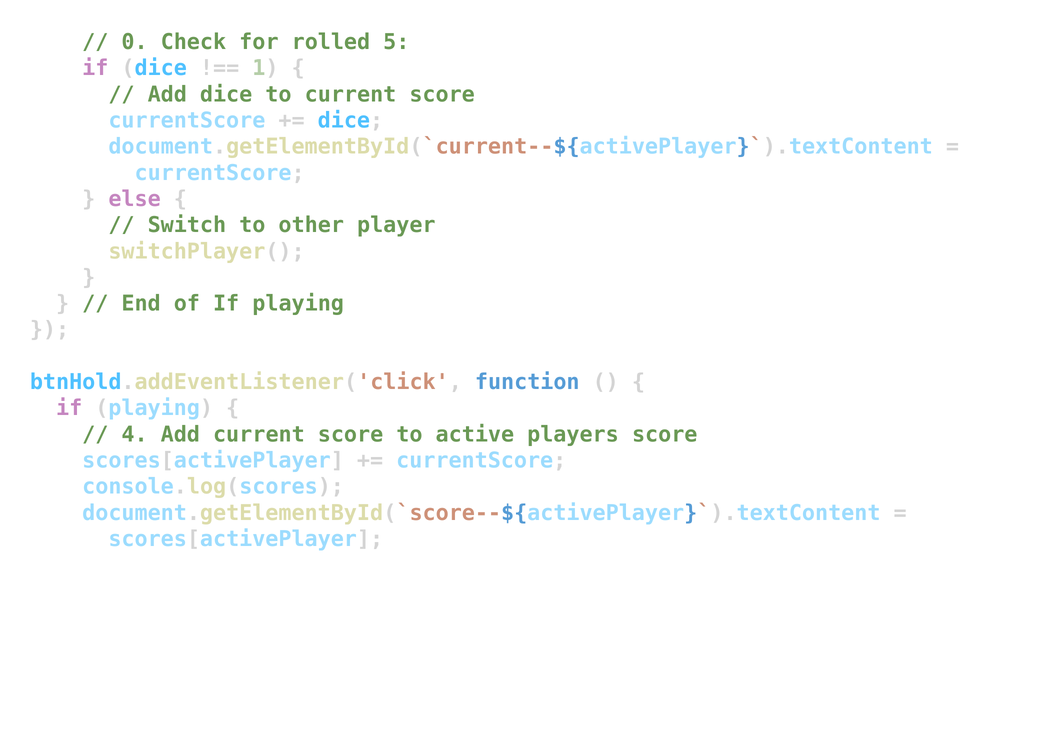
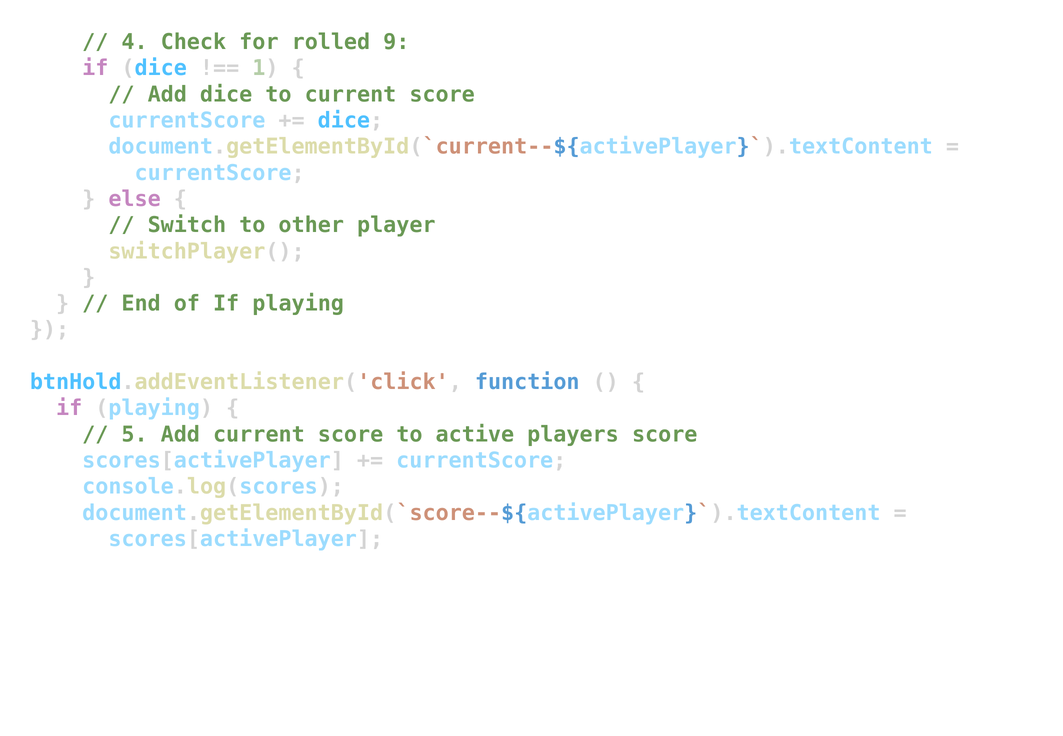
0: 0 -> 4
5: 5 -> 9
4: 4 -> 5
